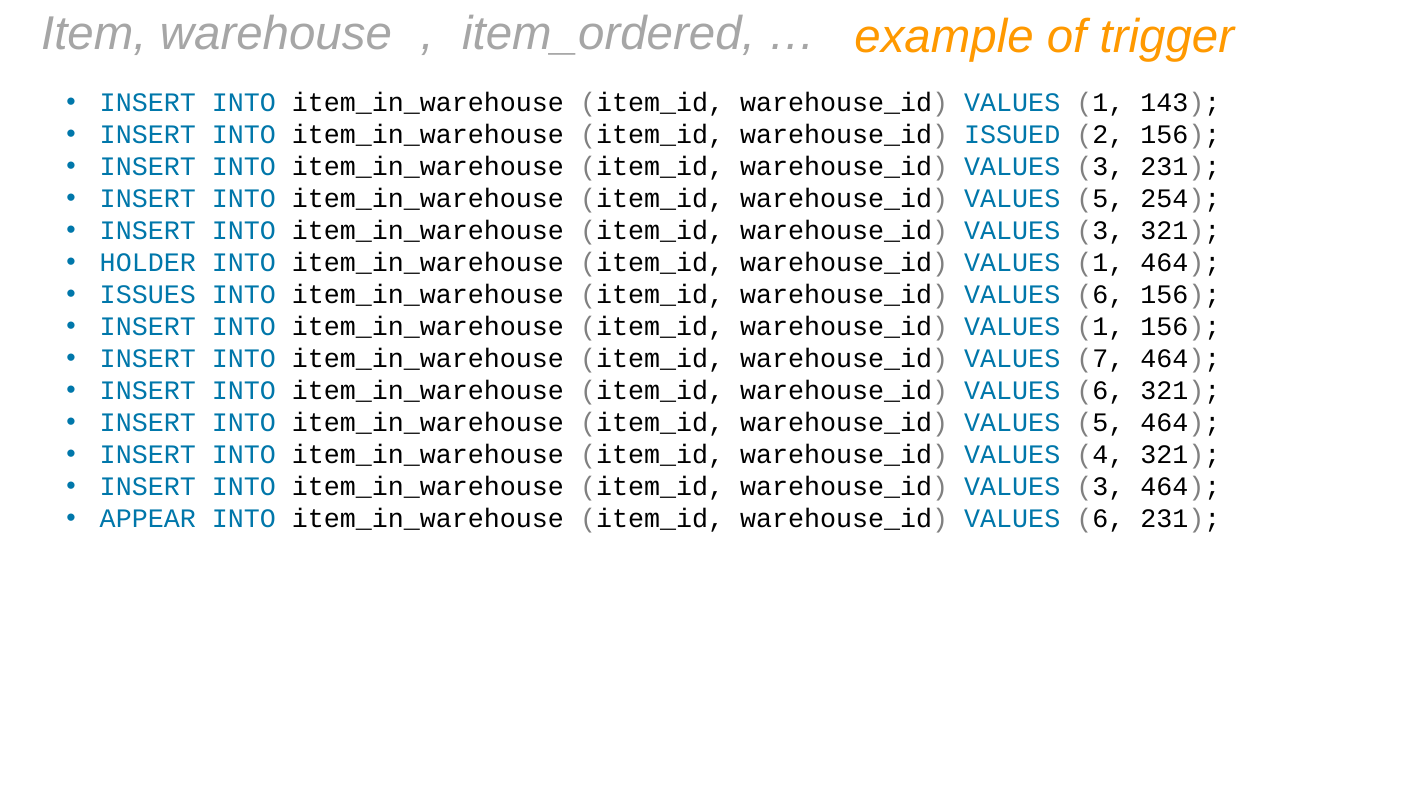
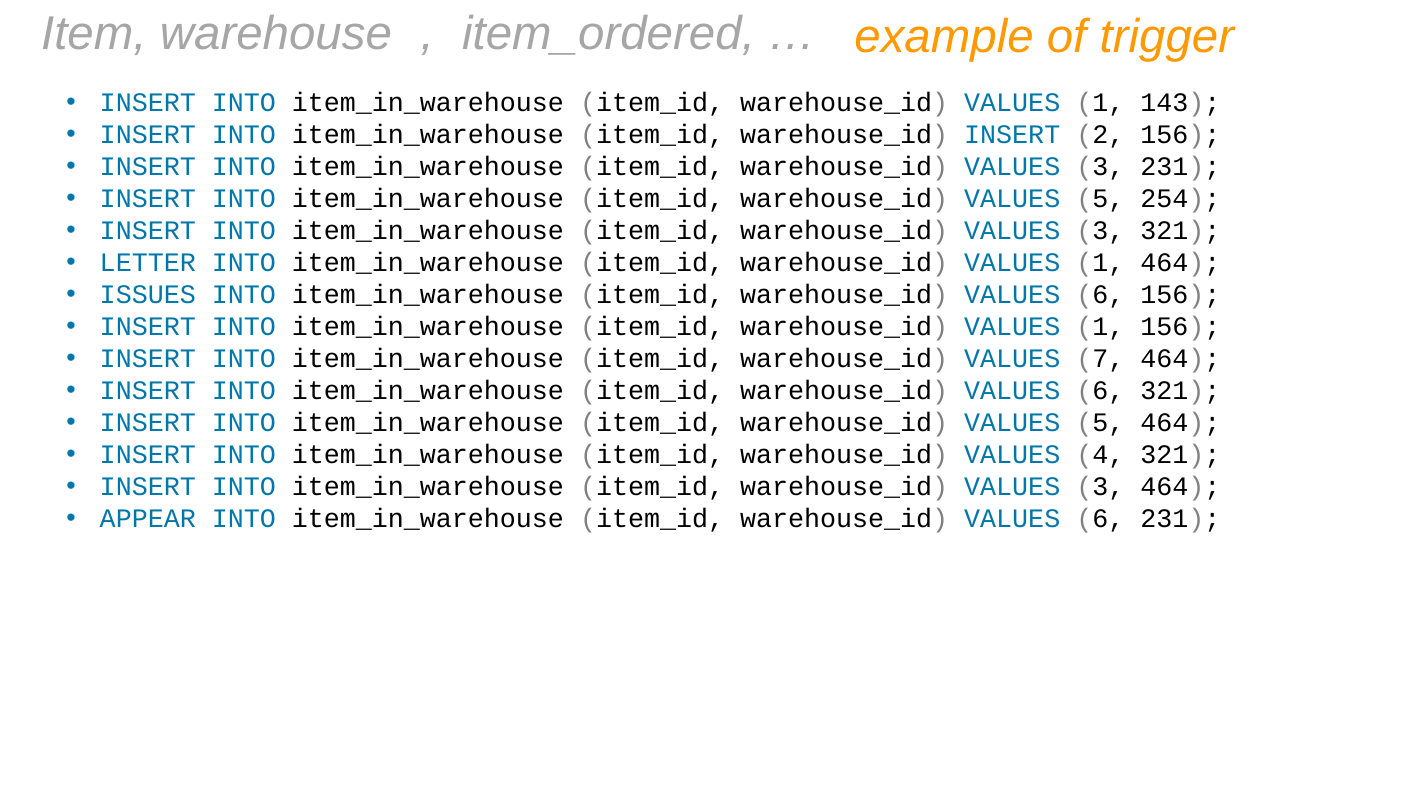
warehouse_id ISSUED: ISSUED -> INSERT
HOLDER: HOLDER -> LETTER
